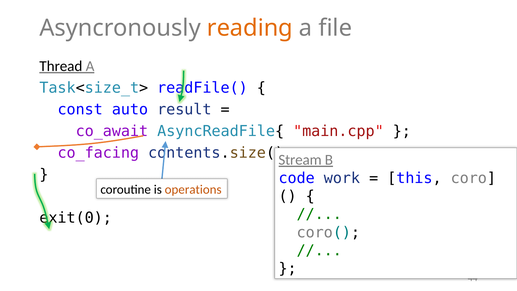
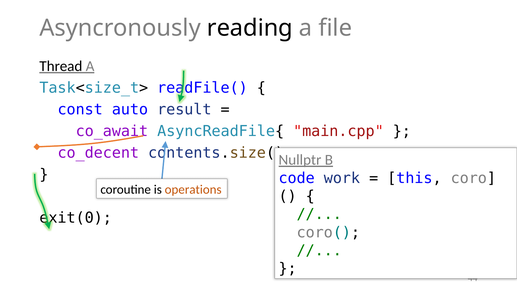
reading colour: orange -> black
co_facing: co_facing -> co_decent
Stream: Stream -> Nullptr
